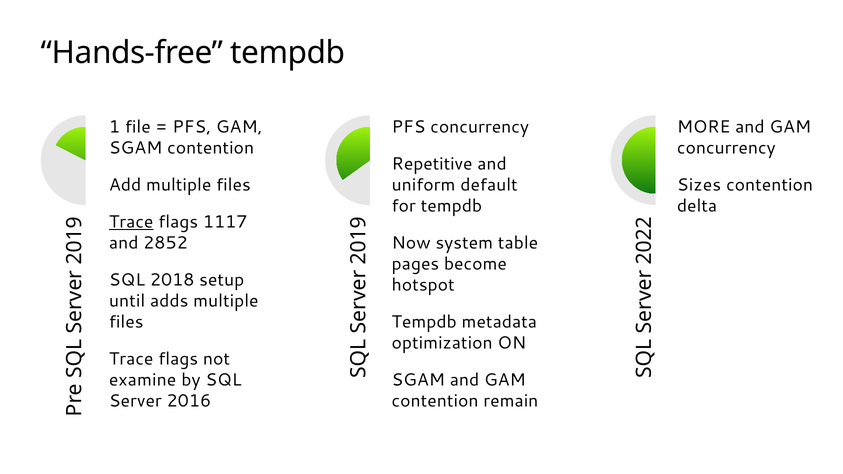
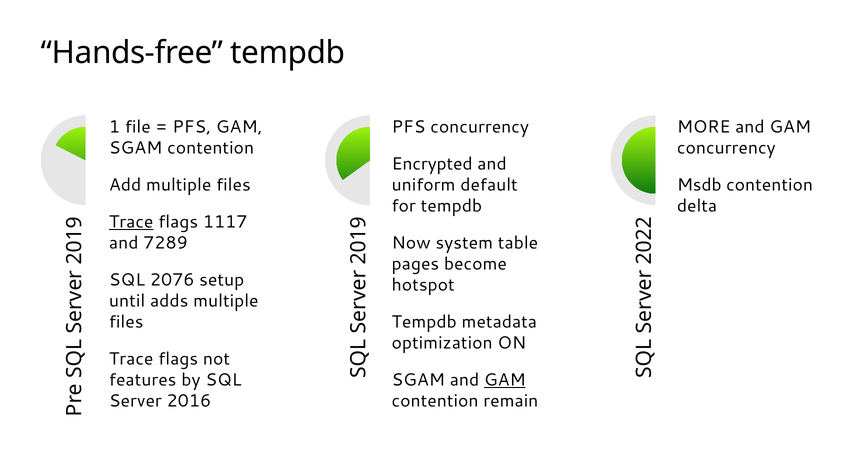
Repetitive: Repetitive -> Encrypted
Sizes: Sizes -> Msdb
2852: 2852 -> 7289
2018: 2018 -> 2076
examine: examine -> features
GAM at (505, 380) underline: none -> present
